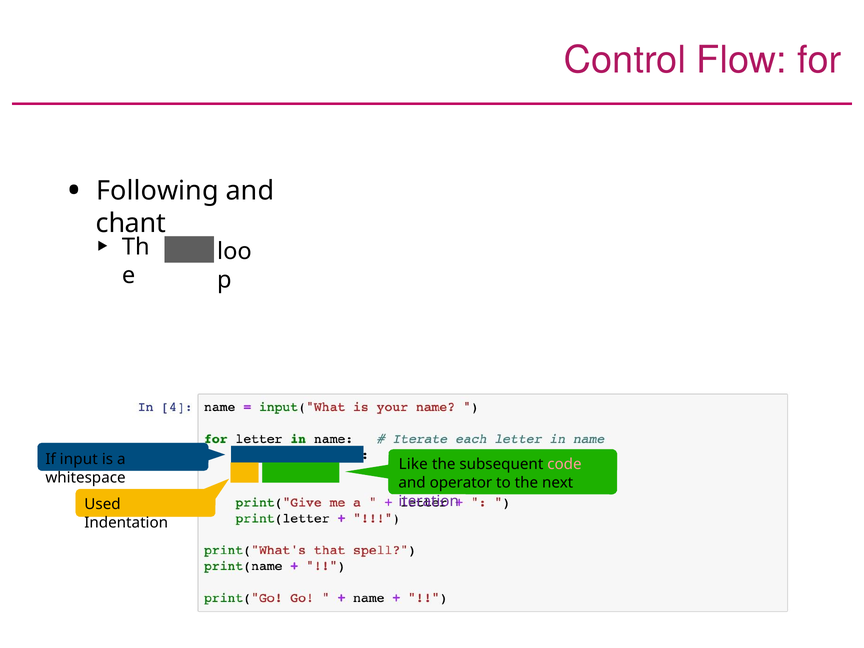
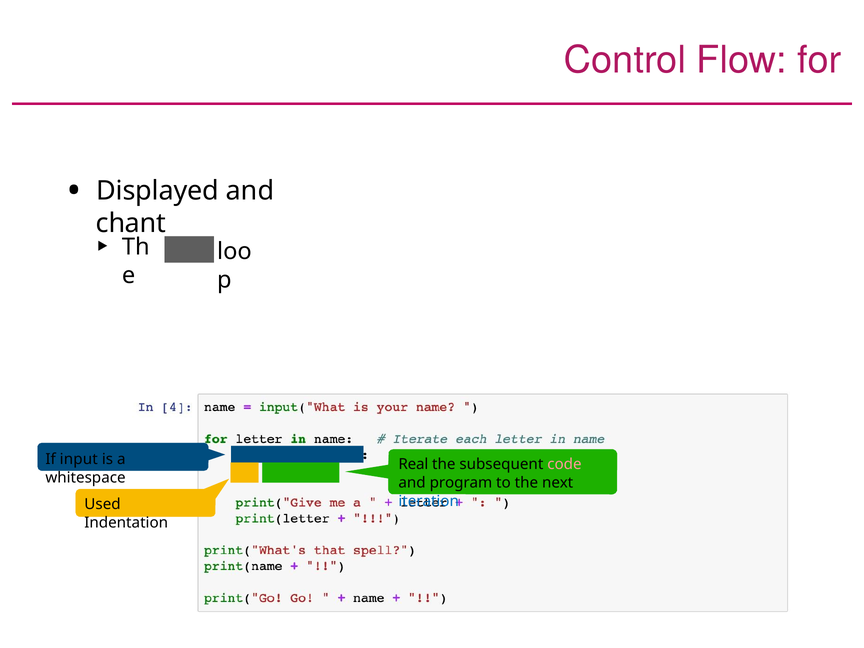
Following: Following -> Displayed
Like: Like -> Real
operator: operator -> program
iteration colour: purple -> blue
